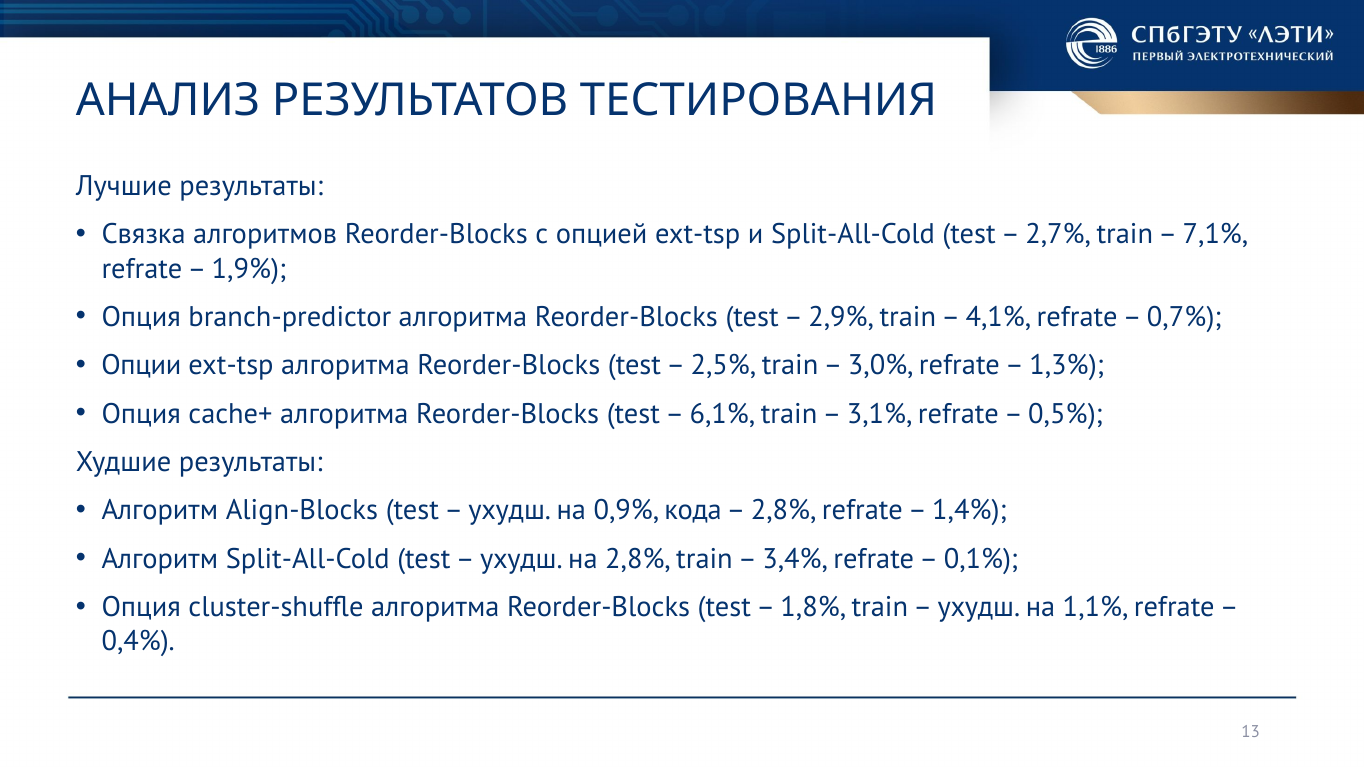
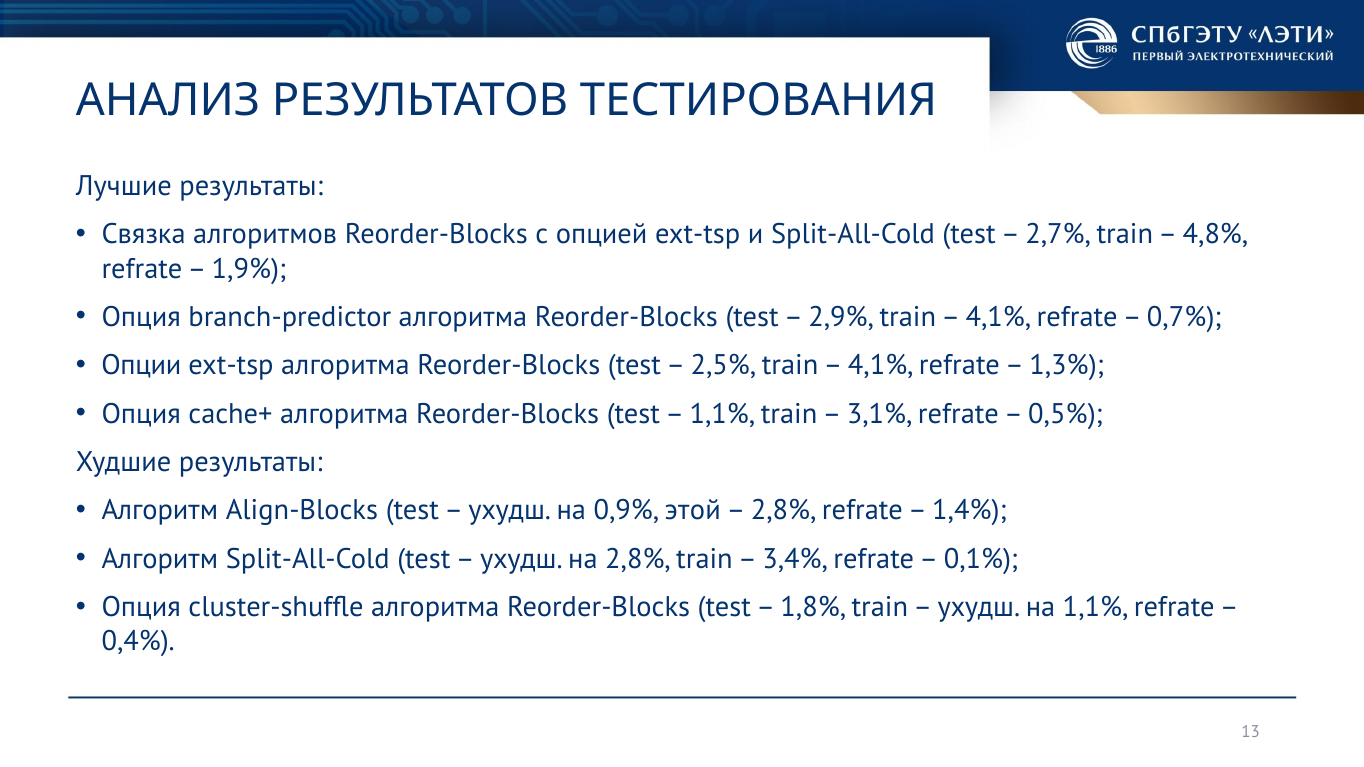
7,1%: 7,1% -> 4,8%
3,0% at (881, 366): 3,0% -> 4,1%
6,1% at (722, 414): 6,1% -> 1,1%
кода: кода -> этой
